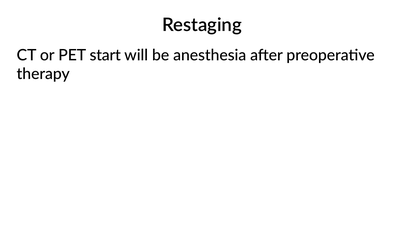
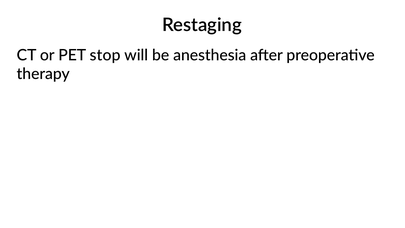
start: start -> stop
